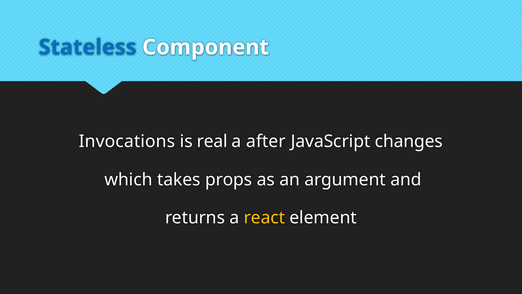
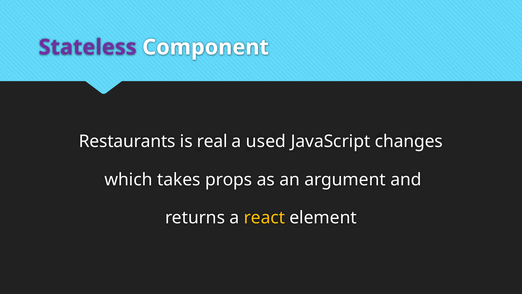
Stateless colour: blue -> purple
Invocations: Invocations -> Restaurants
after: after -> used
